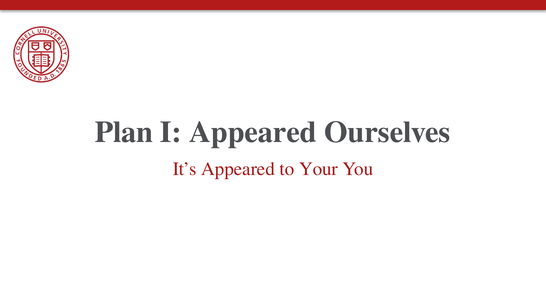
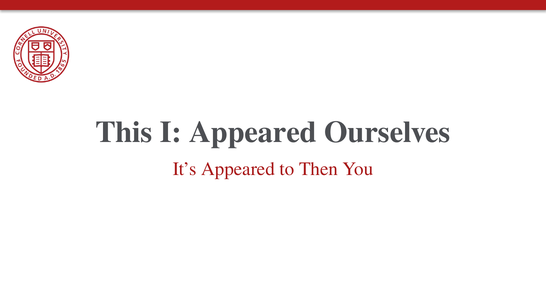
Plan: Plan -> This
Your: Your -> Then
